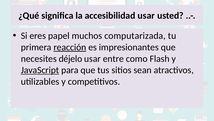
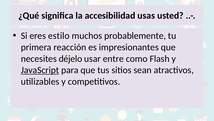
accesibilidad usar: usar -> usas
papel: papel -> estilo
computarizada: computarizada -> probablemente
reacción underline: present -> none
